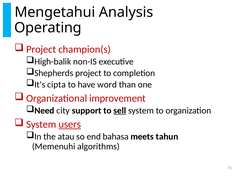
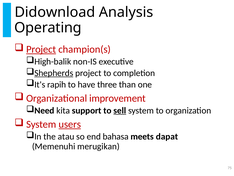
Mengetahui: Mengetahui -> Didownload
Project at (41, 49) underline: none -> present
Shepherds underline: none -> present
cipta: cipta -> rapih
word: word -> three
city: city -> kita
tahun: tahun -> dapat
algorithms: algorithms -> merugikan
